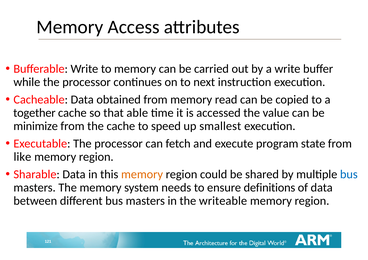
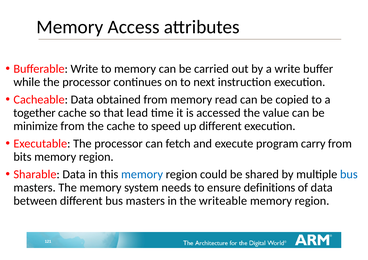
able: able -> lead
up smallest: smallest -> different
state: state -> carry
like: like -> bits
memory at (142, 174) colour: orange -> blue
